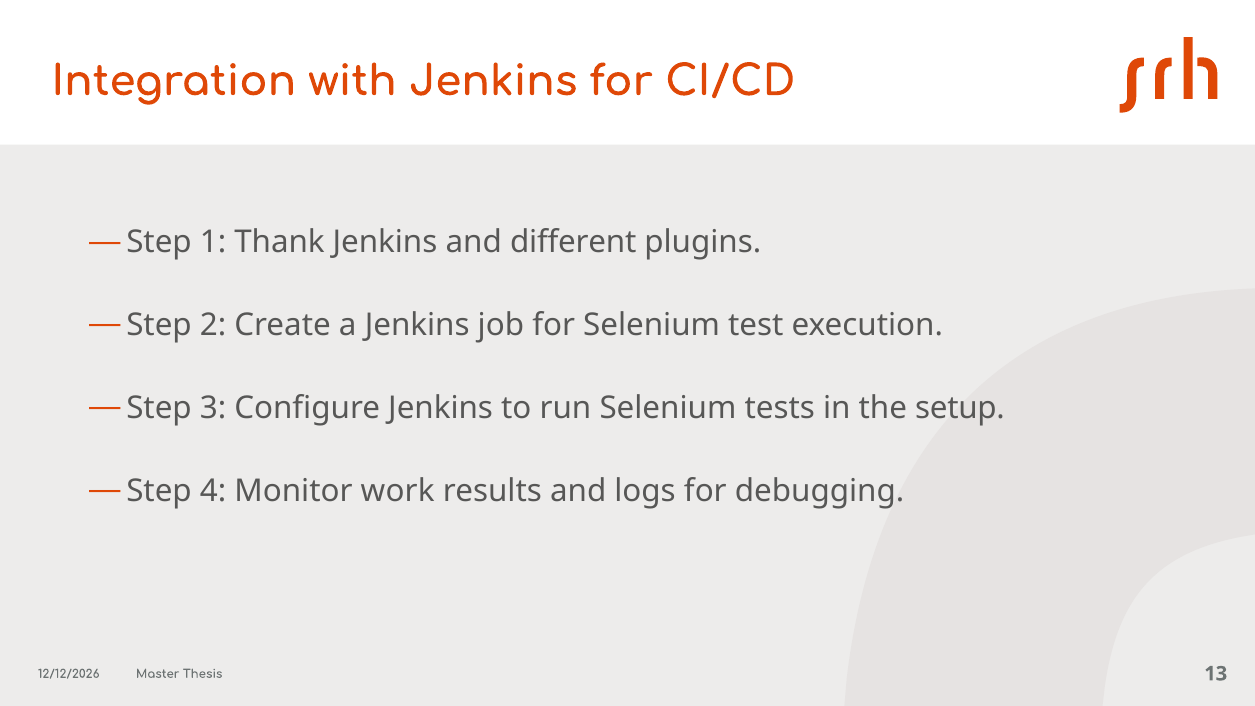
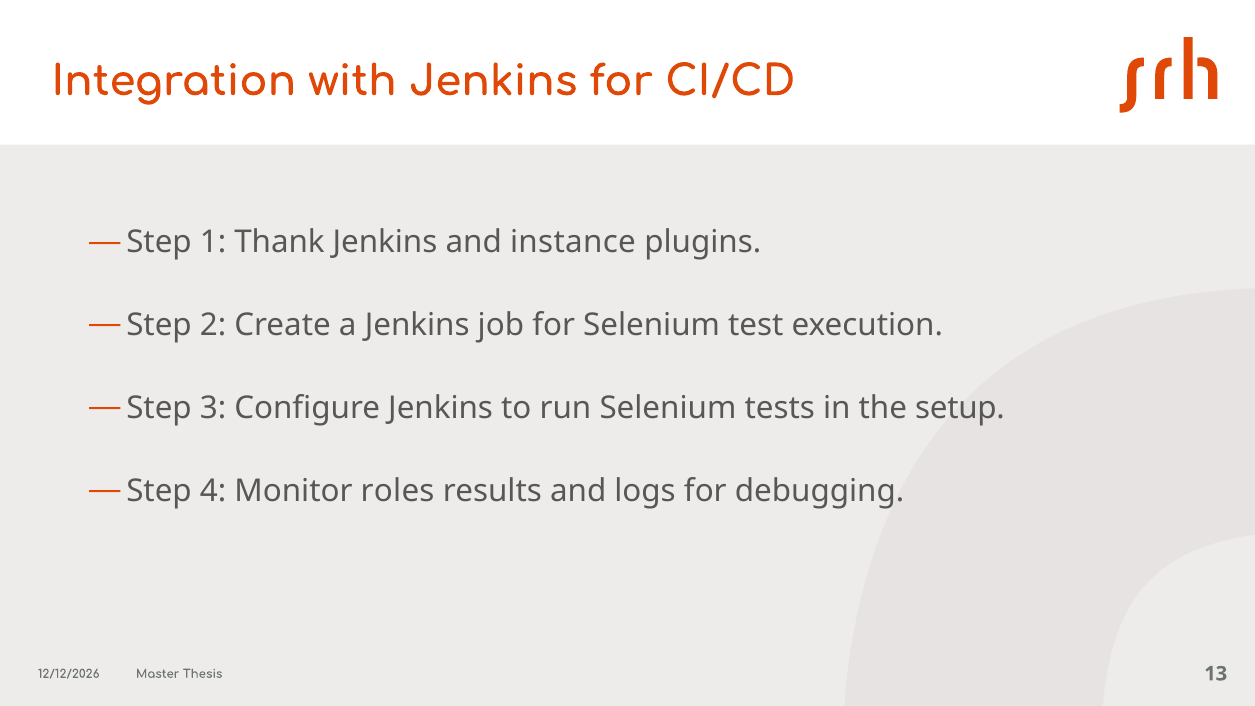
different: different -> instance
work: work -> roles
